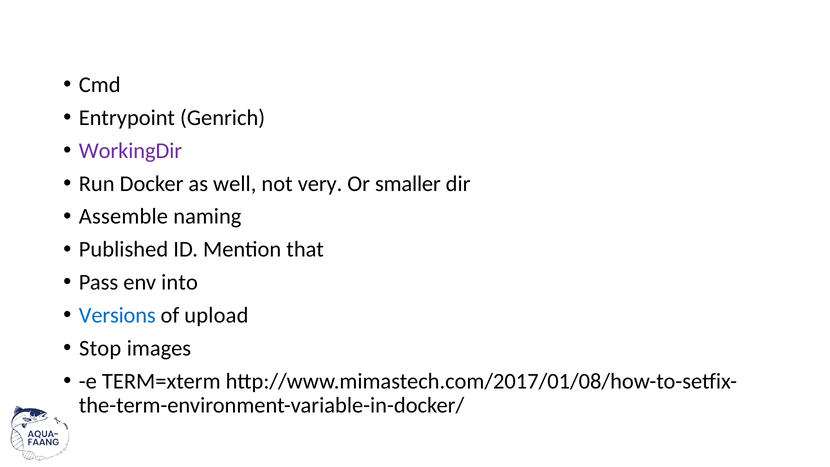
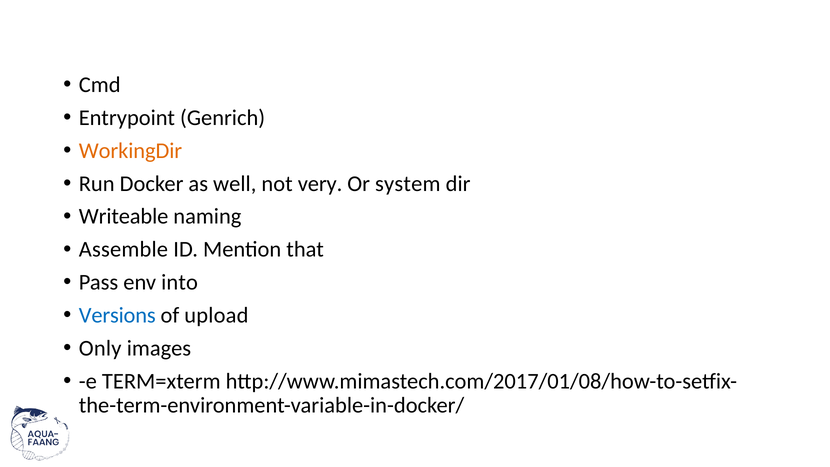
WorkingDir colour: purple -> orange
smaller: smaller -> system
Assemble: Assemble -> Writeable
Published: Published -> Assemble
Stop: Stop -> Only
